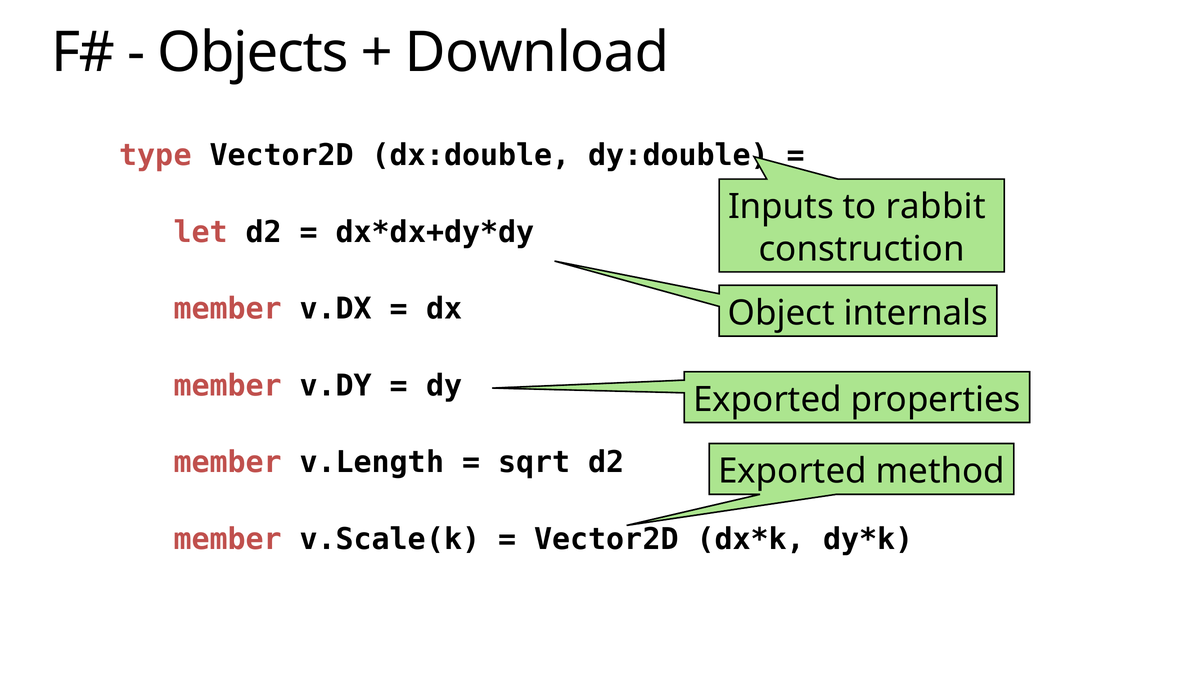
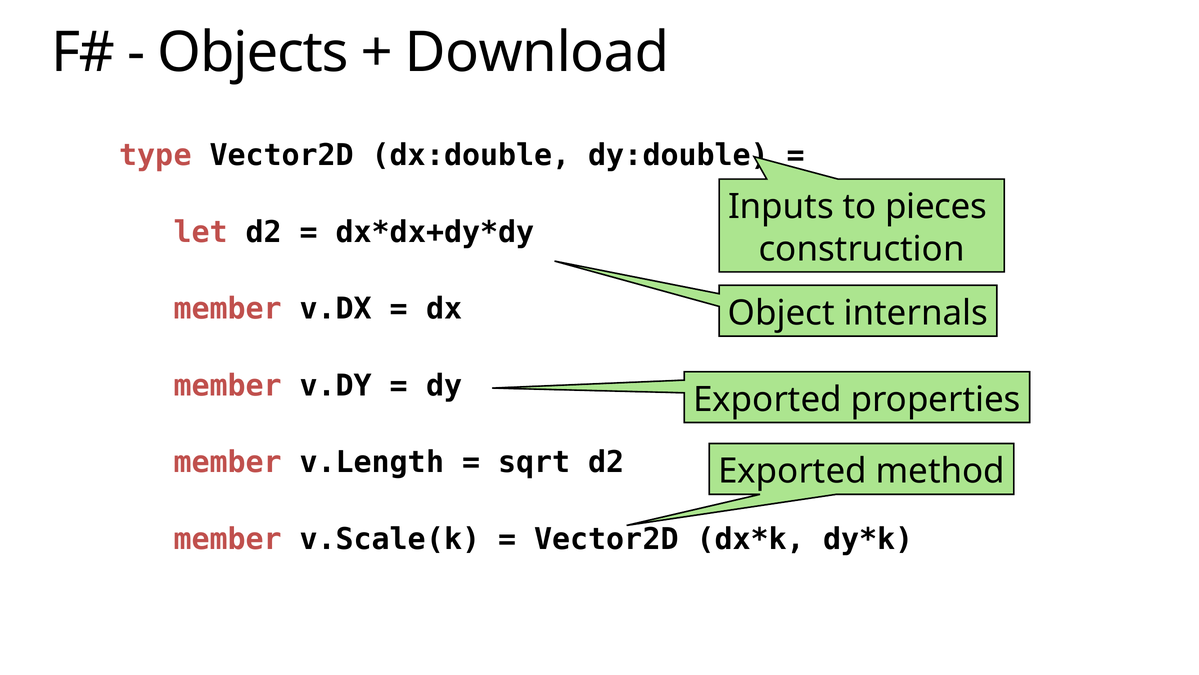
rabbit: rabbit -> pieces
